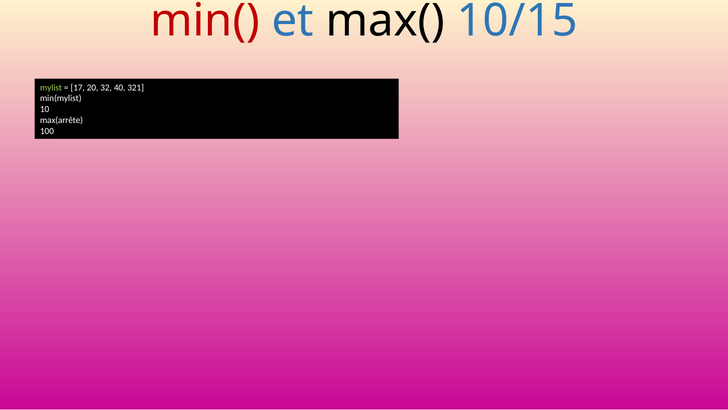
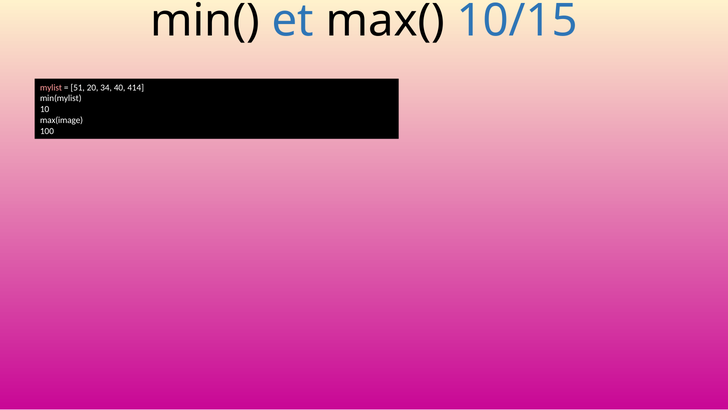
min( colour: red -> black
mylist colour: light green -> pink
17: 17 -> 51
32: 32 -> 34
321: 321 -> 414
max(arrête: max(arrête -> max(image
